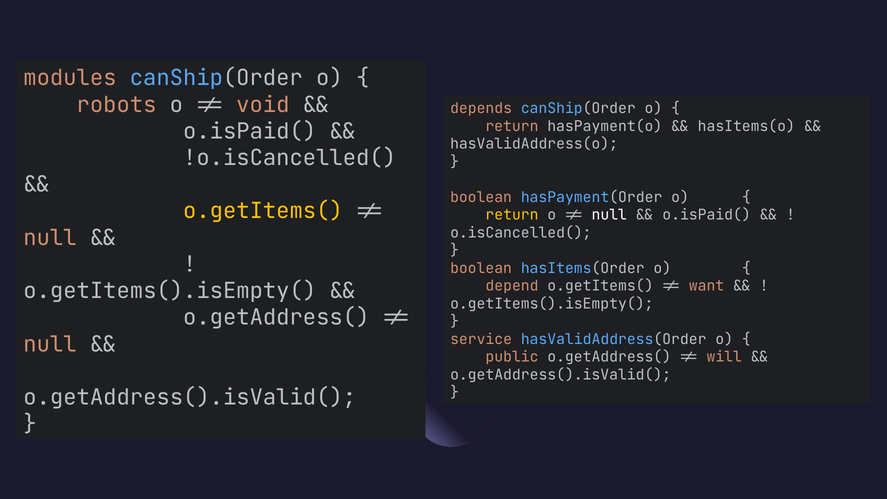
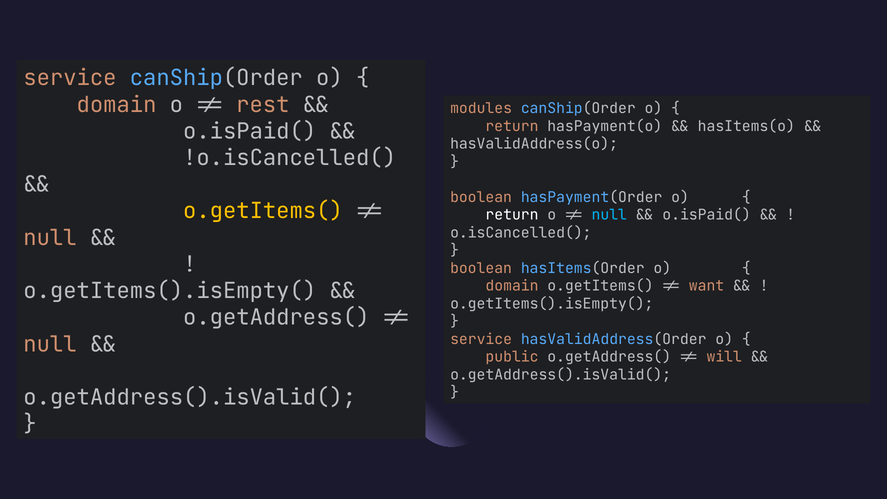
modules at (70, 78): modules -> service
robots at (117, 105): robots -> domain
void: void -> rest
depends: depends -> modules
return at (512, 215) colour: yellow -> white
null at (609, 215) colour: white -> light blue
depend at (512, 286): depend -> domain
